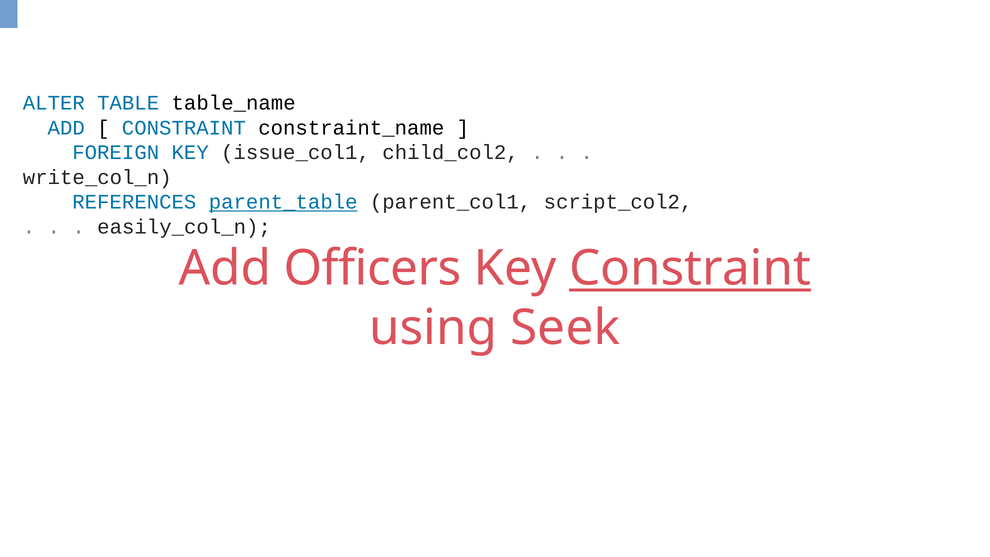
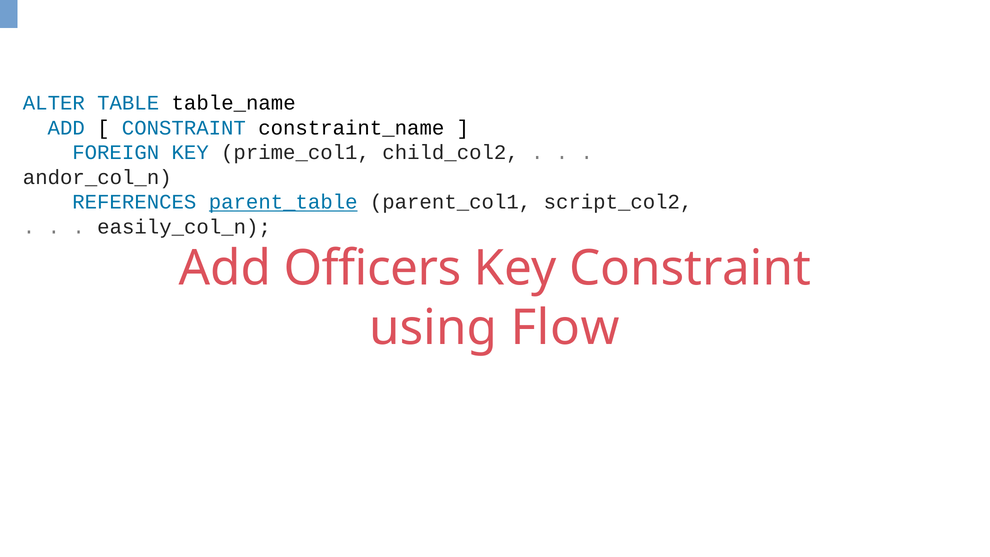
issue_col1: issue_col1 -> prime_col1
write_col_n: write_col_n -> andor_col_n
Constraint at (690, 268) underline: present -> none
Seek: Seek -> Flow
